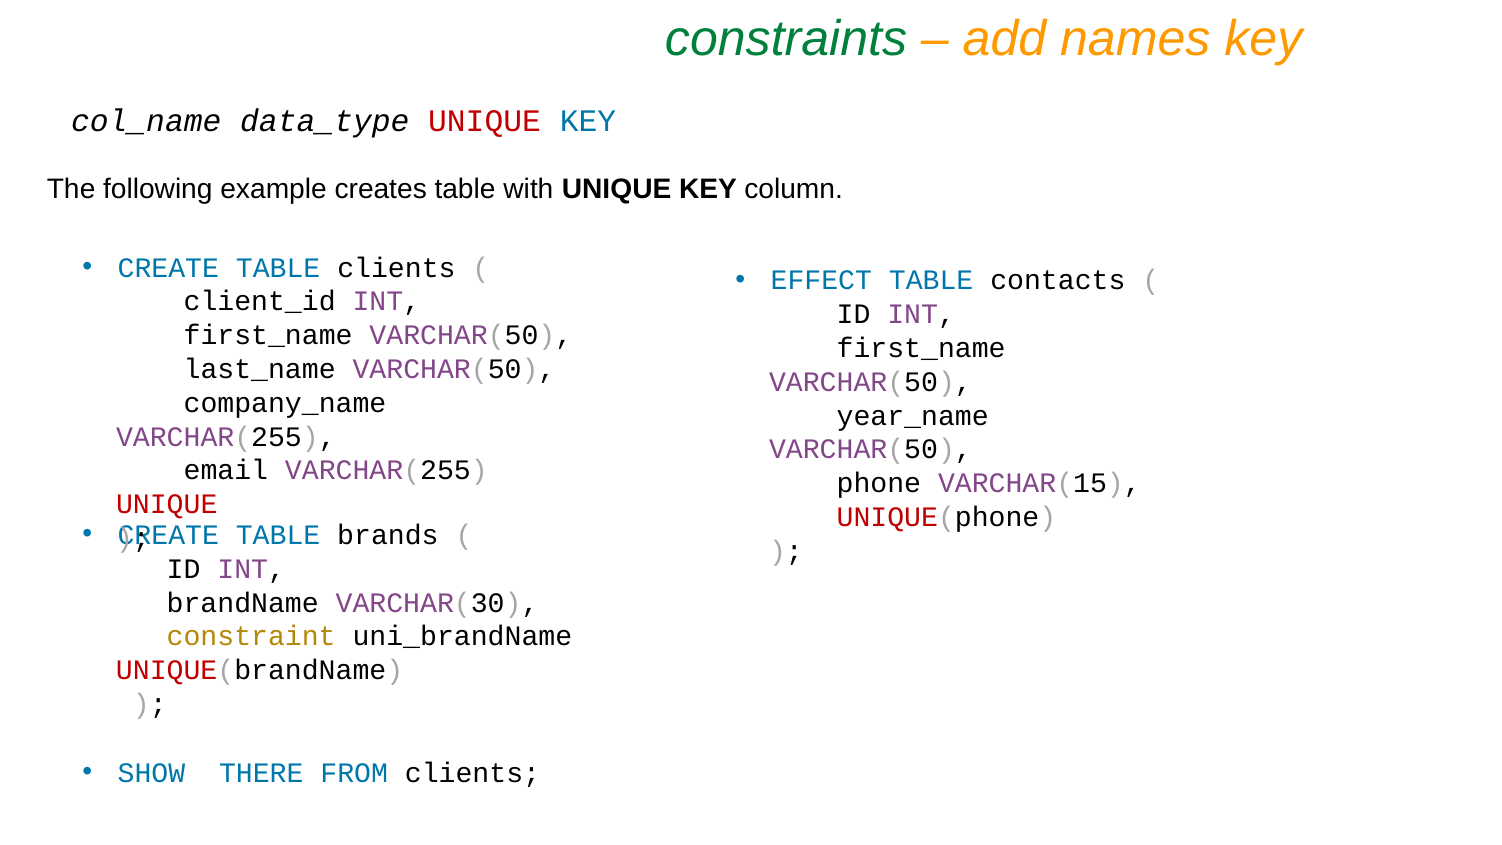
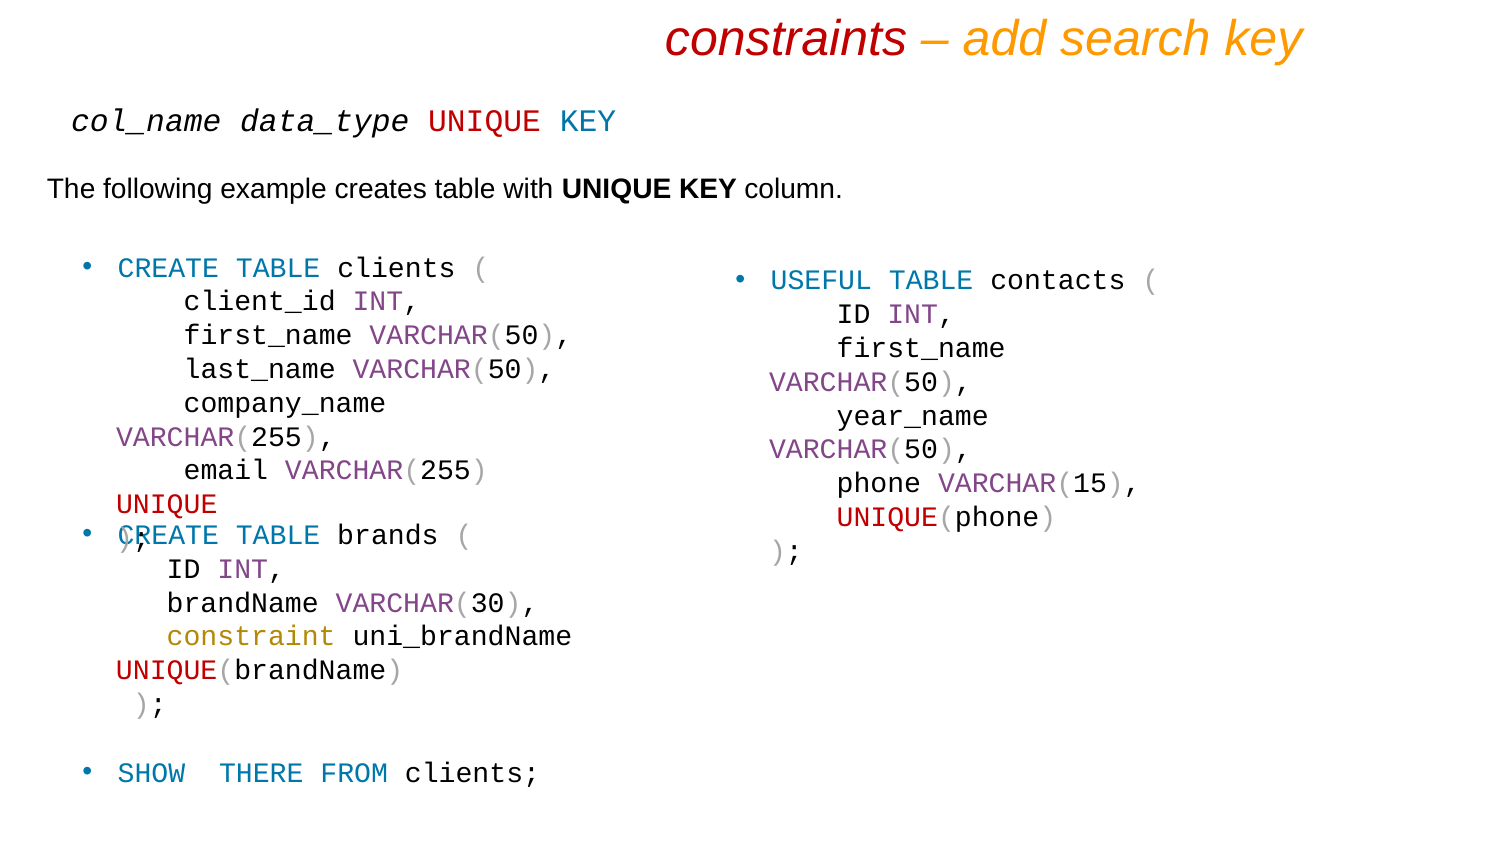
constraints colour: green -> red
names: names -> search
EFFECT: EFFECT -> USEFUL
